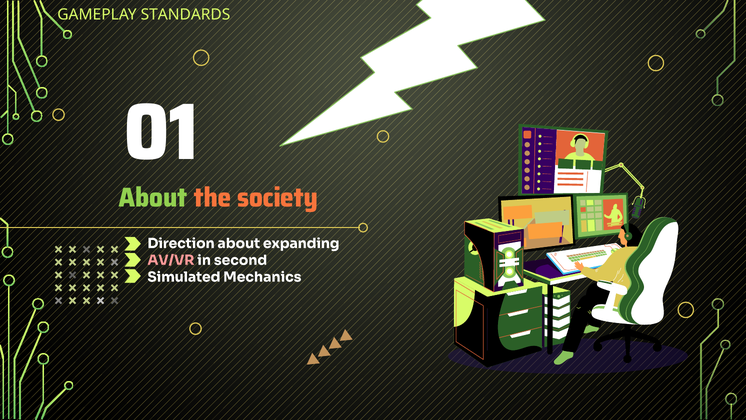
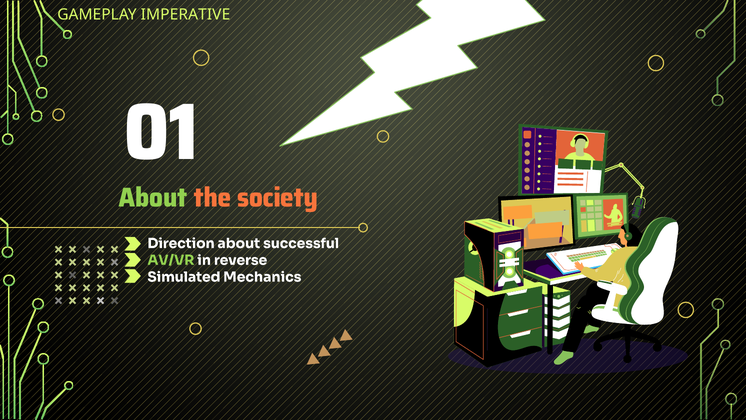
STANDARDS: STANDARDS -> IMPERATIVE
expanding: expanding -> successful
AV/VR colour: pink -> light green
second: second -> reverse
